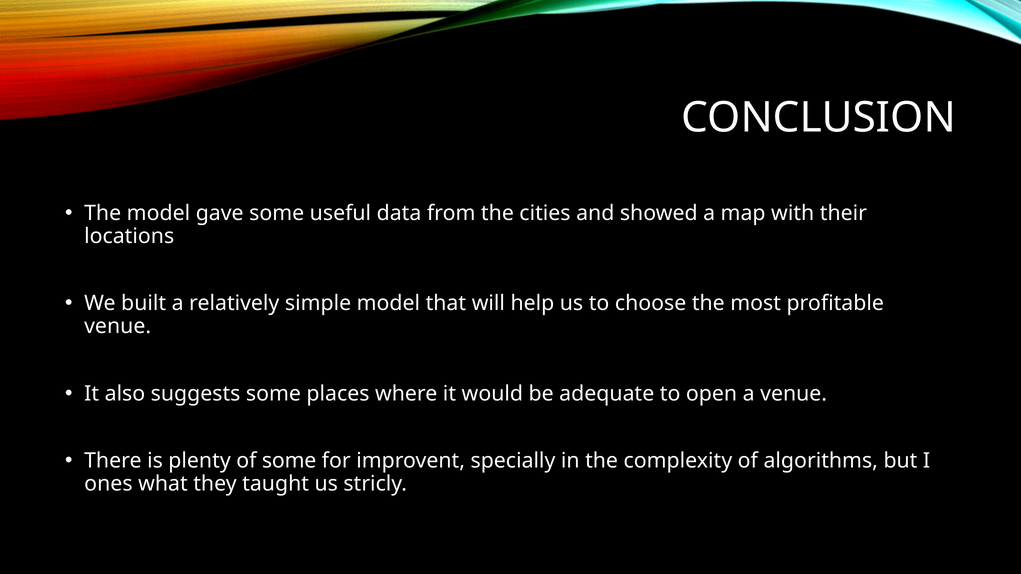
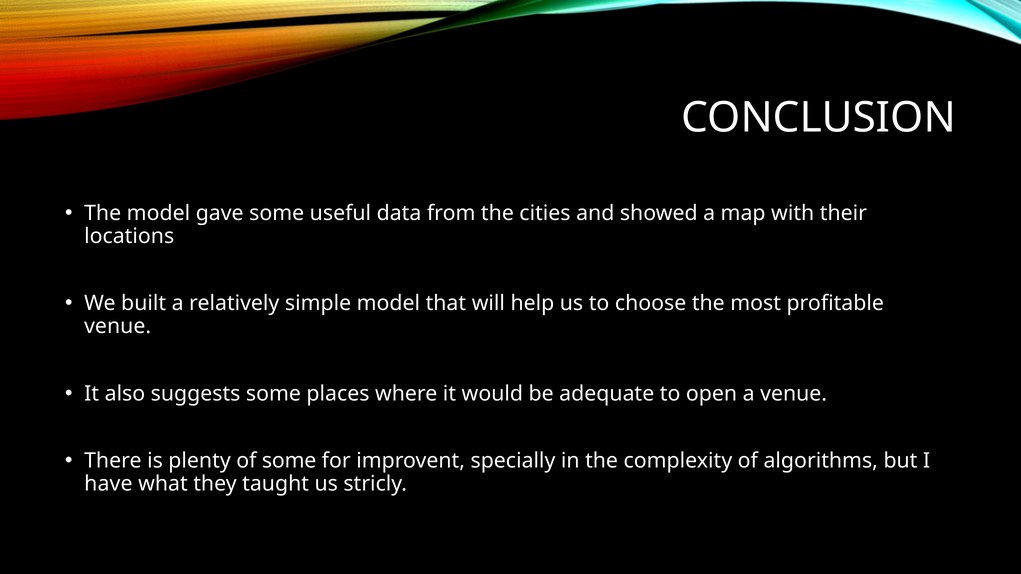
ones: ones -> have
